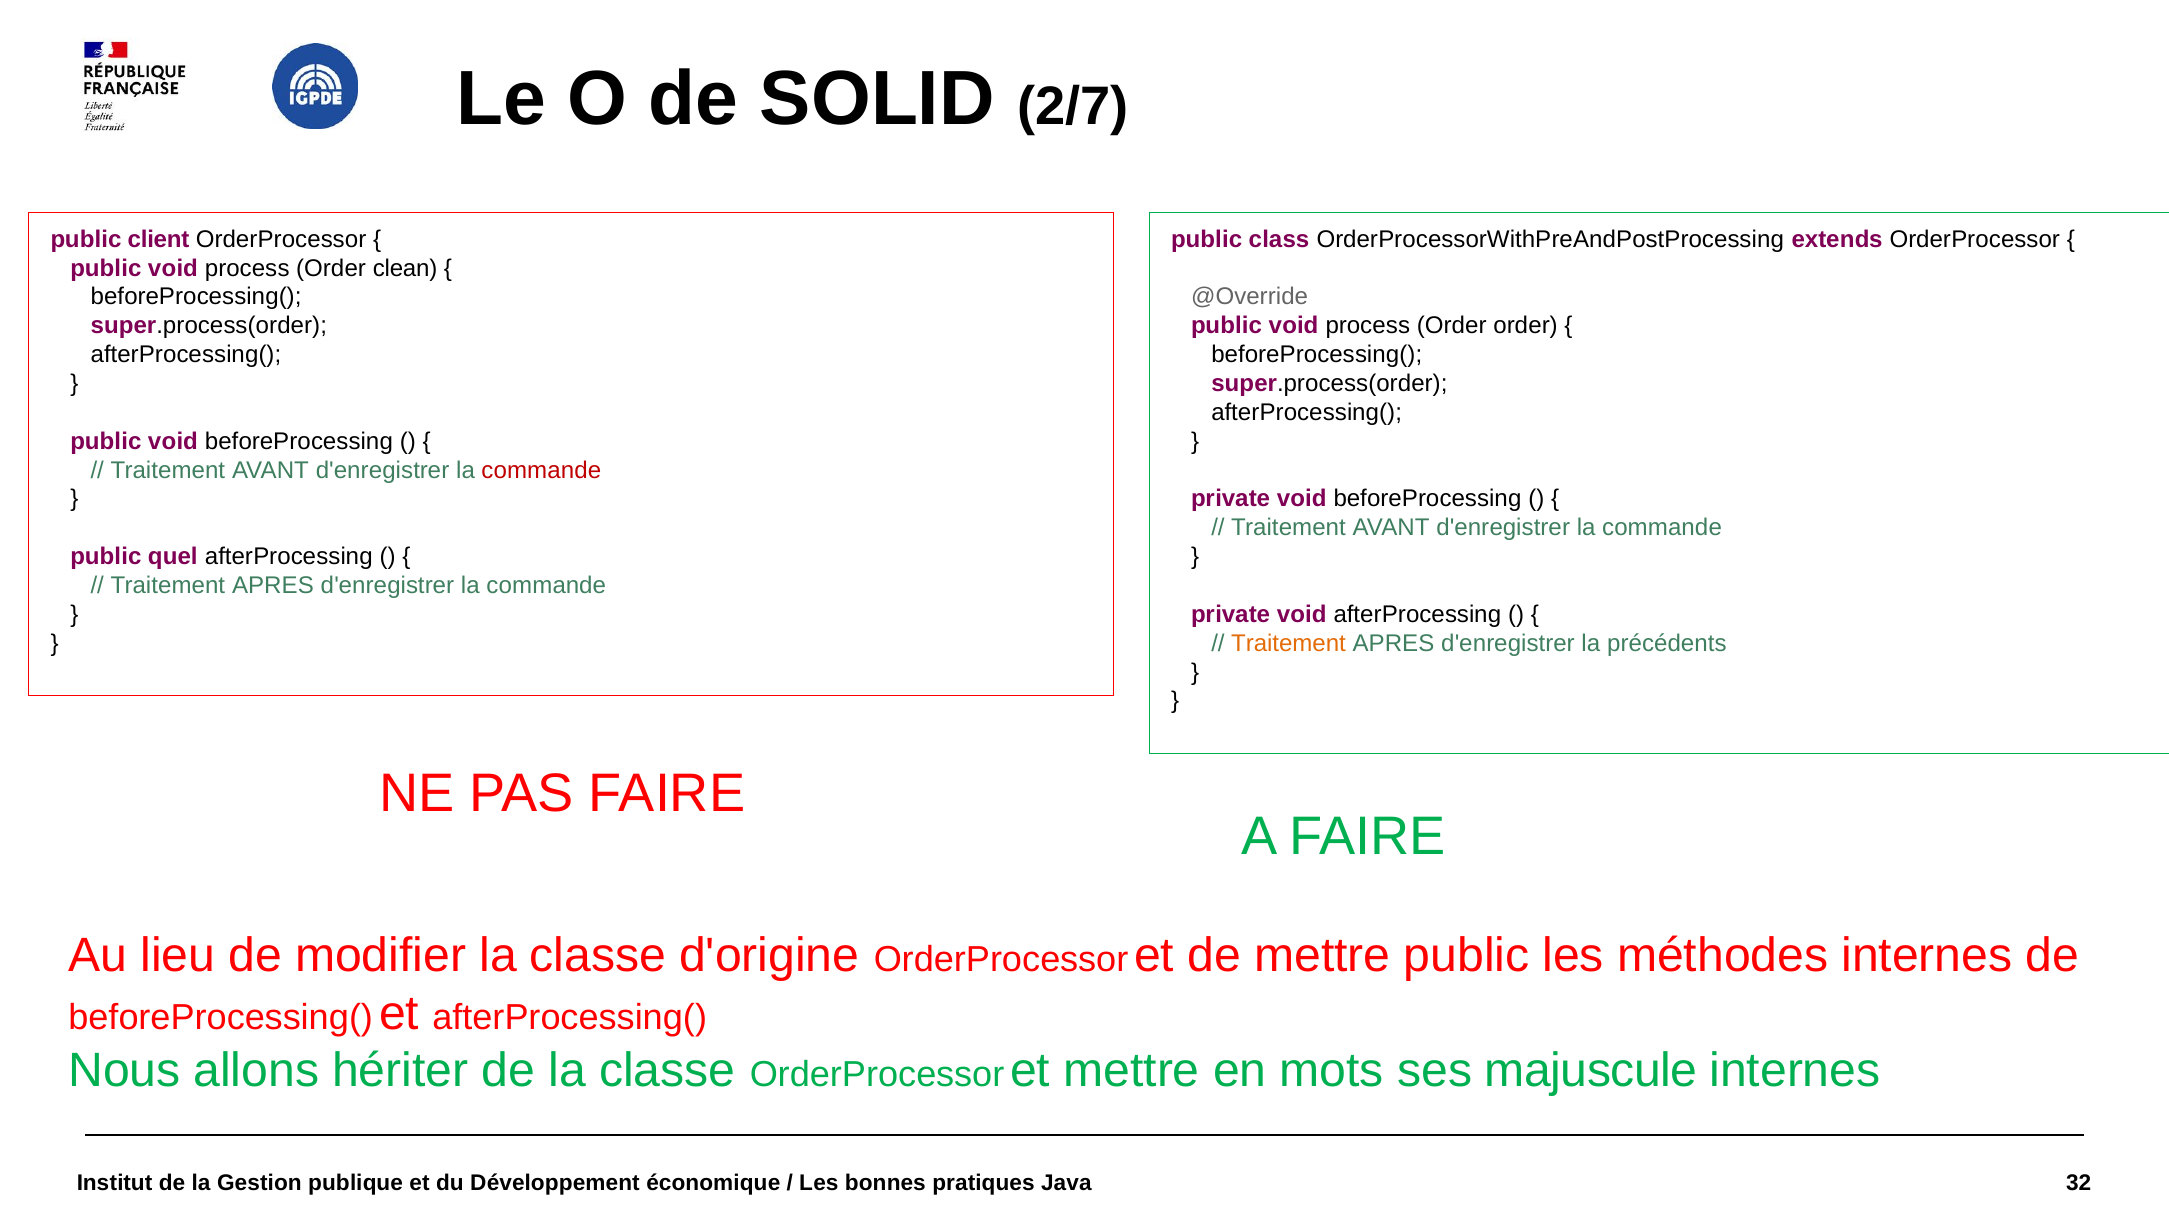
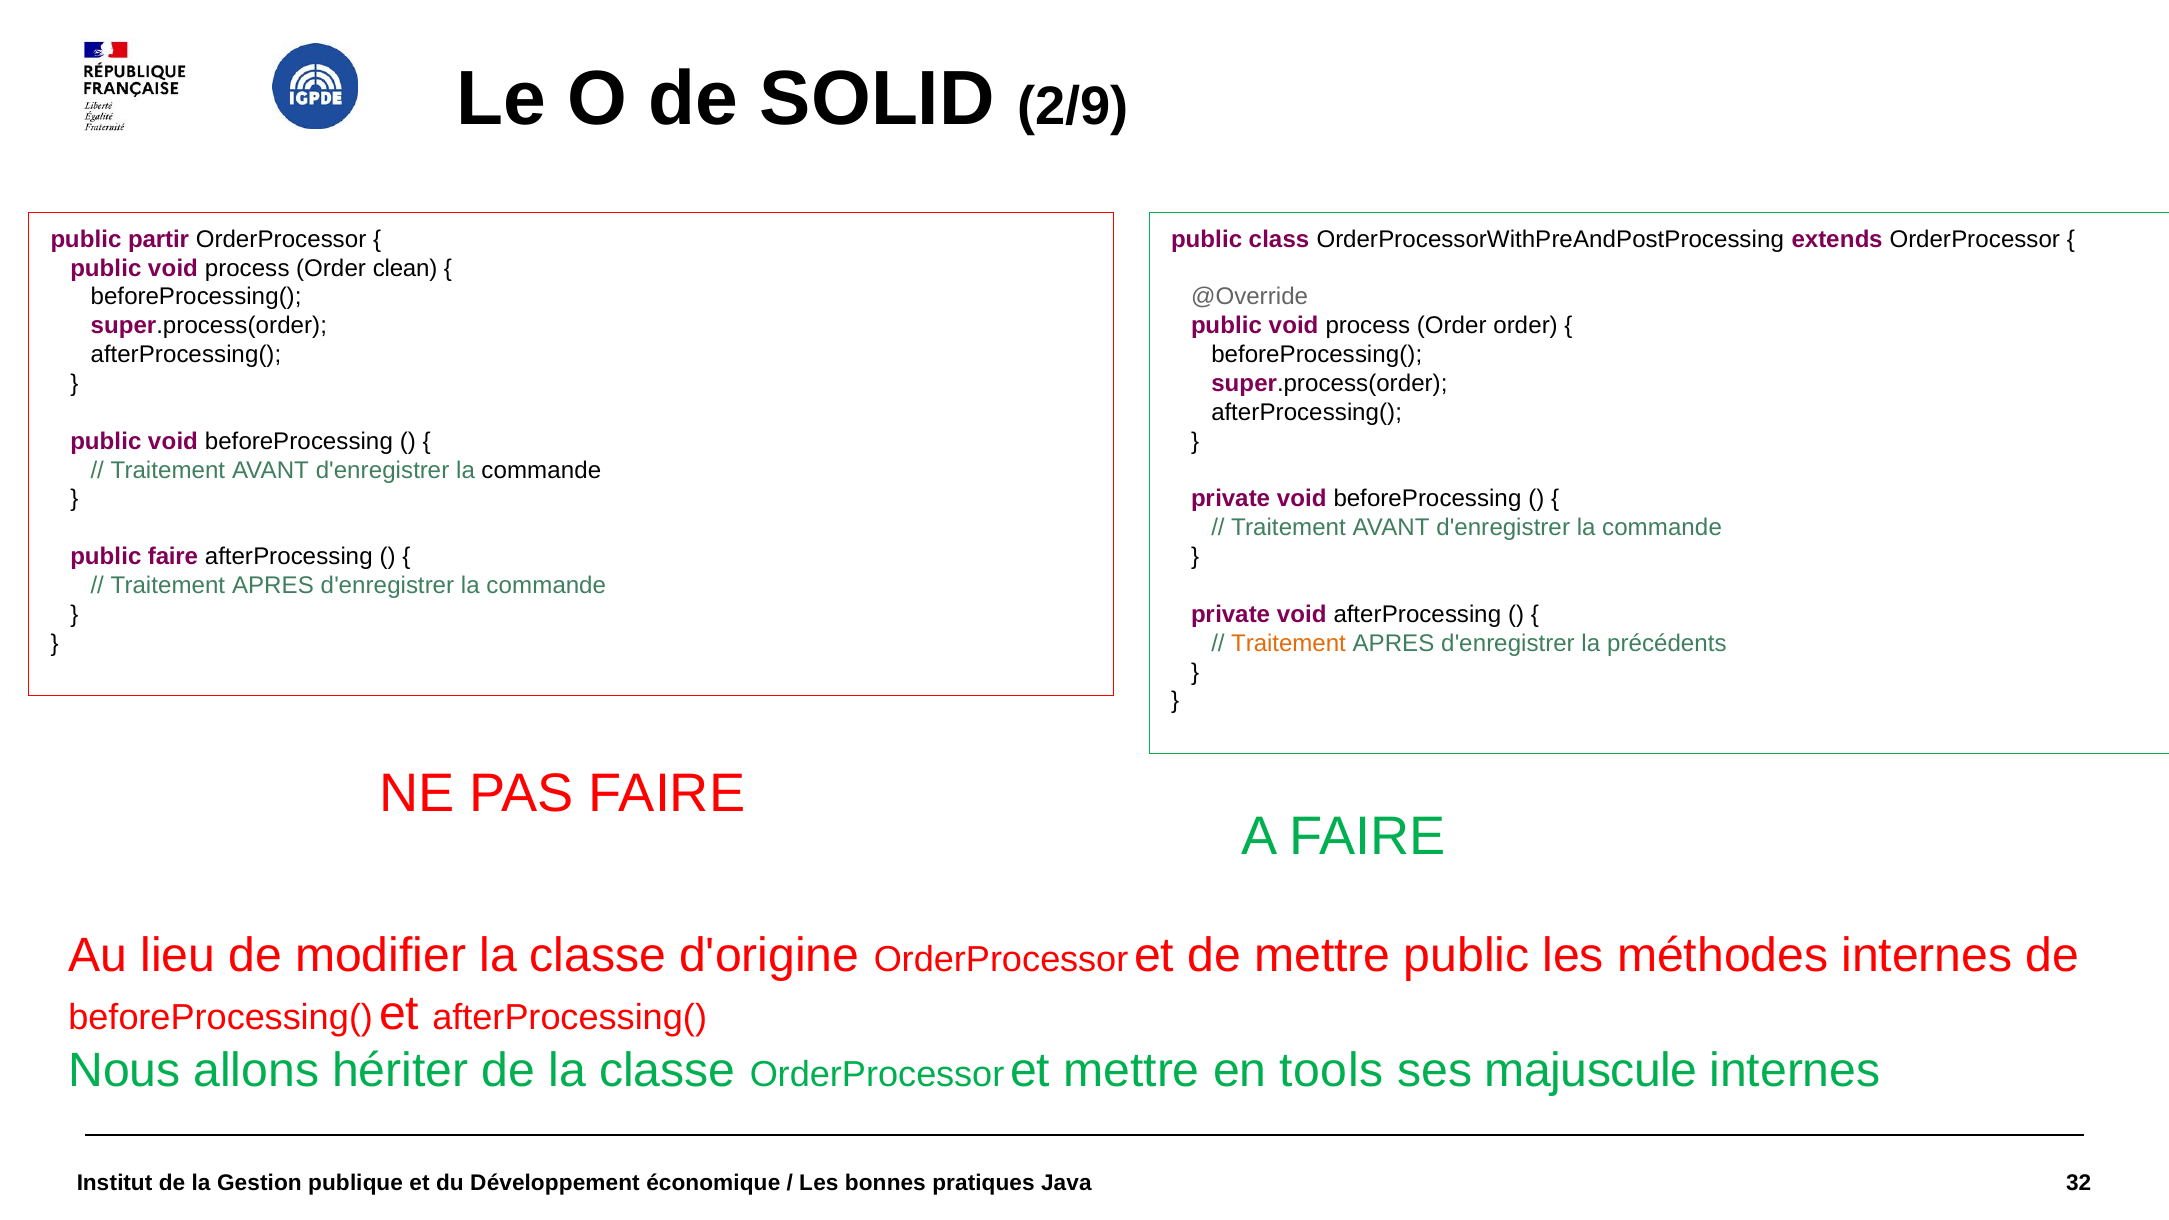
2/7: 2/7 -> 2/9
client: client -> partir
commande at (541, 470) colour: red -> black
public quel: quel -> faire
mots: mots -> tools
